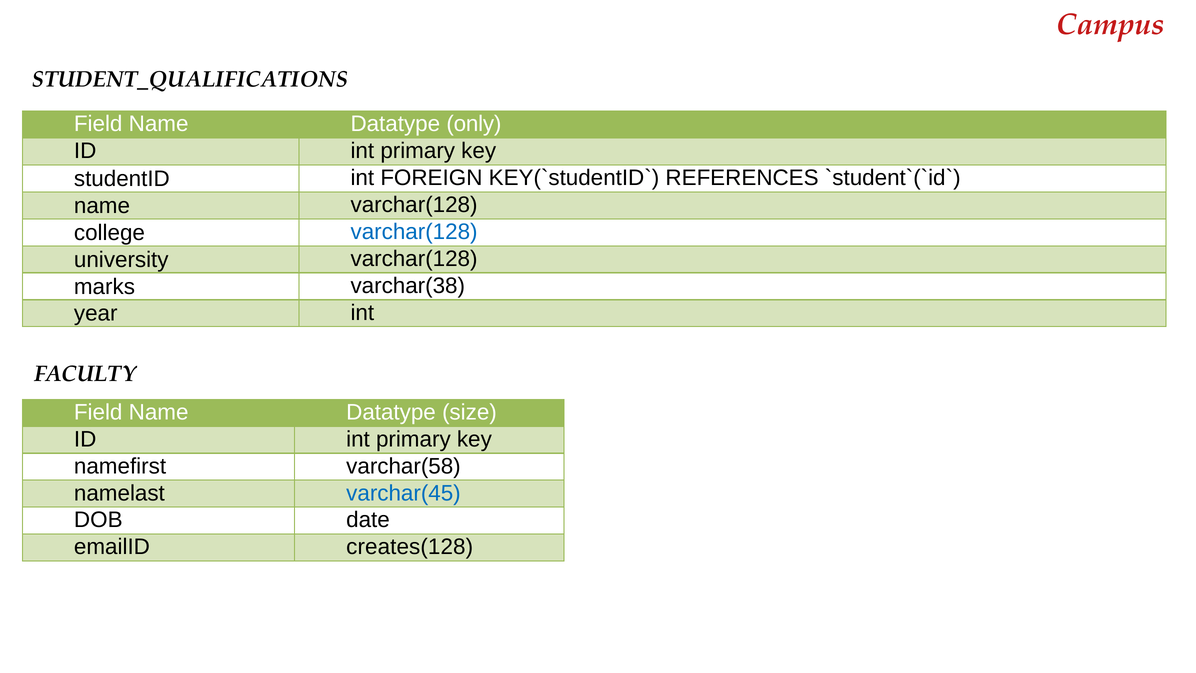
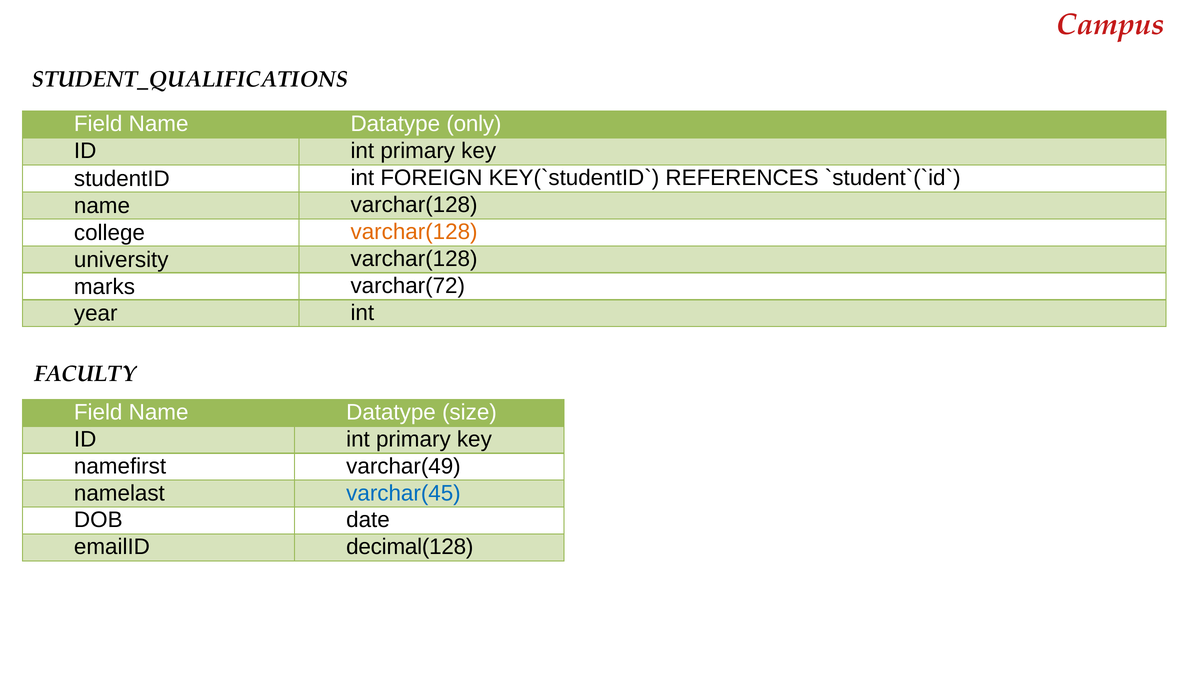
varchar(128 at (414, 232) colour: blue -> orange
varchar(38: varchar(38 -> varchar(72
varchar(58: varchar(58 -> varchar(49
creates(128: creates(128 -> decimal(128
